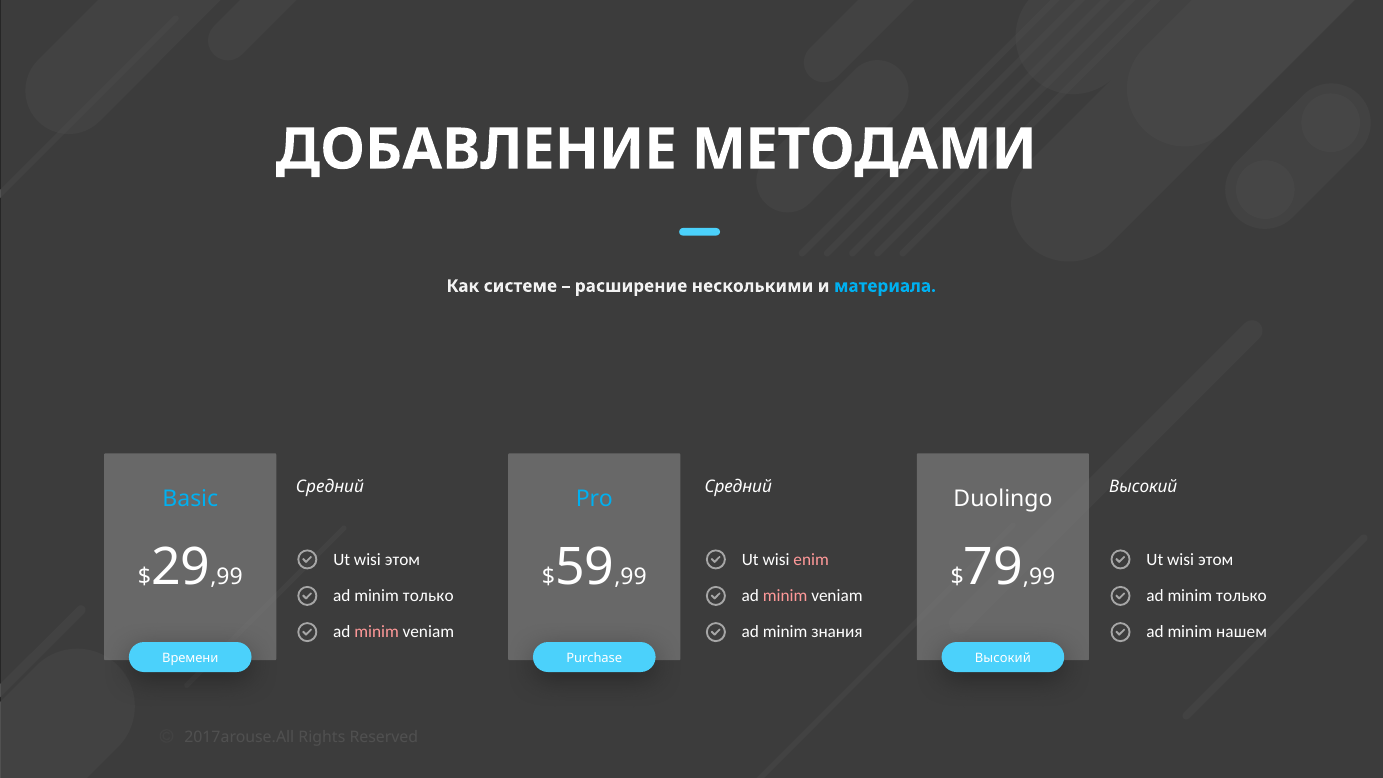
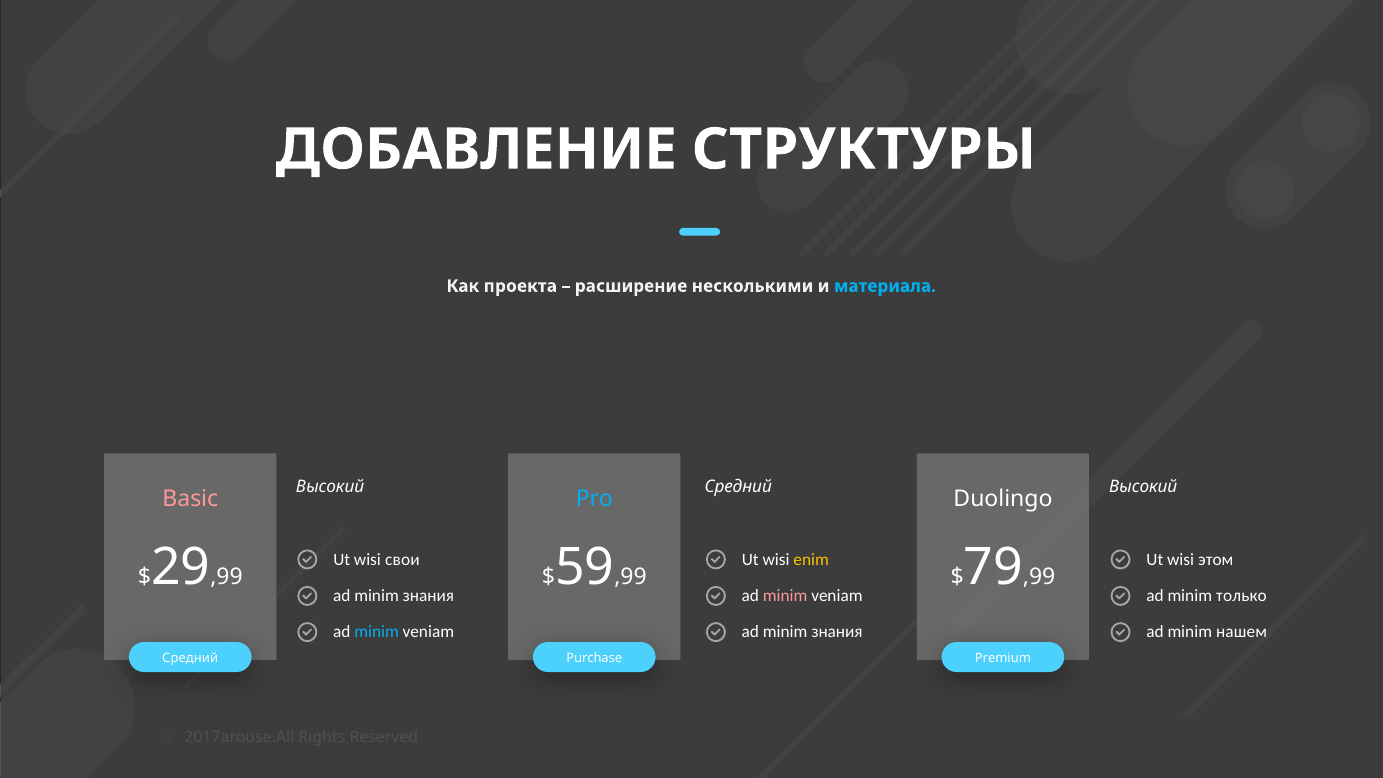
МЕТОДАМИ: МЕТОДАМИ -> СТРУКТУРЫ
системе: системе -> проекта
Средний at (330, 487): Средний -> Высокий
Basic colour: light blue -> pink
этом at (403, 560): этом -> свои
enim colour: pink -> yellow
только at (428, 596): только -> знания
minim at (377, 632) colour: pink -> light blue
Времени at (190, 658): Времени -> Средний
Purchase Высокий: Высокий -> Premium
